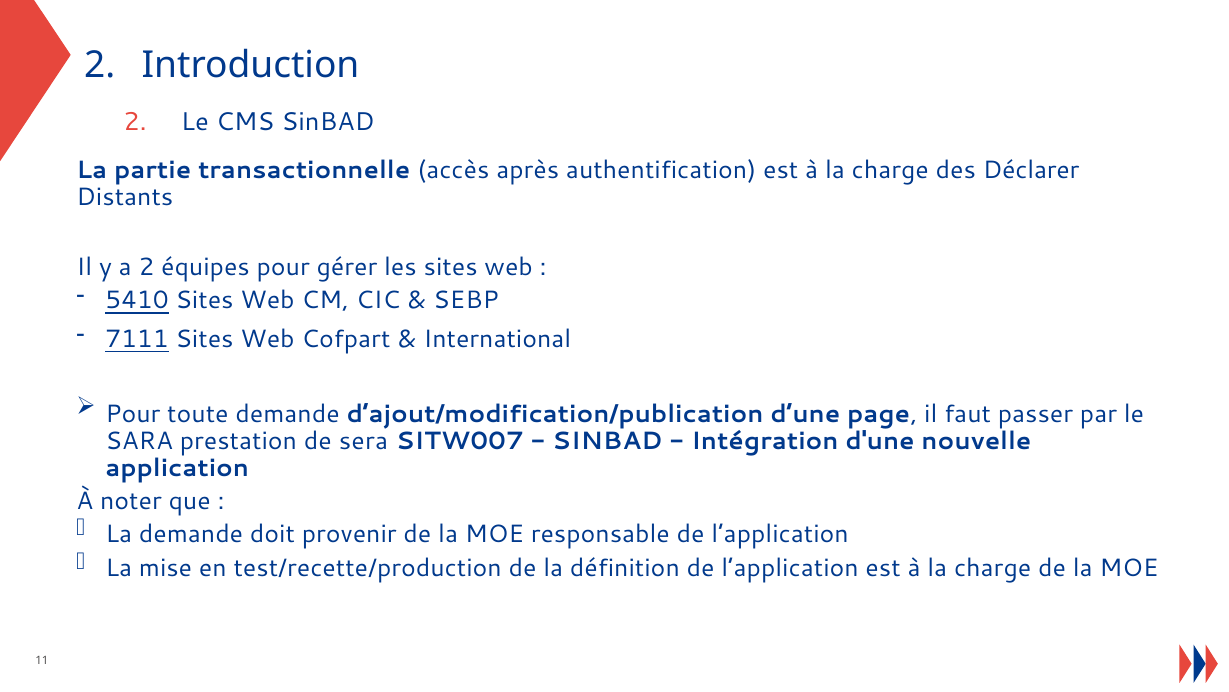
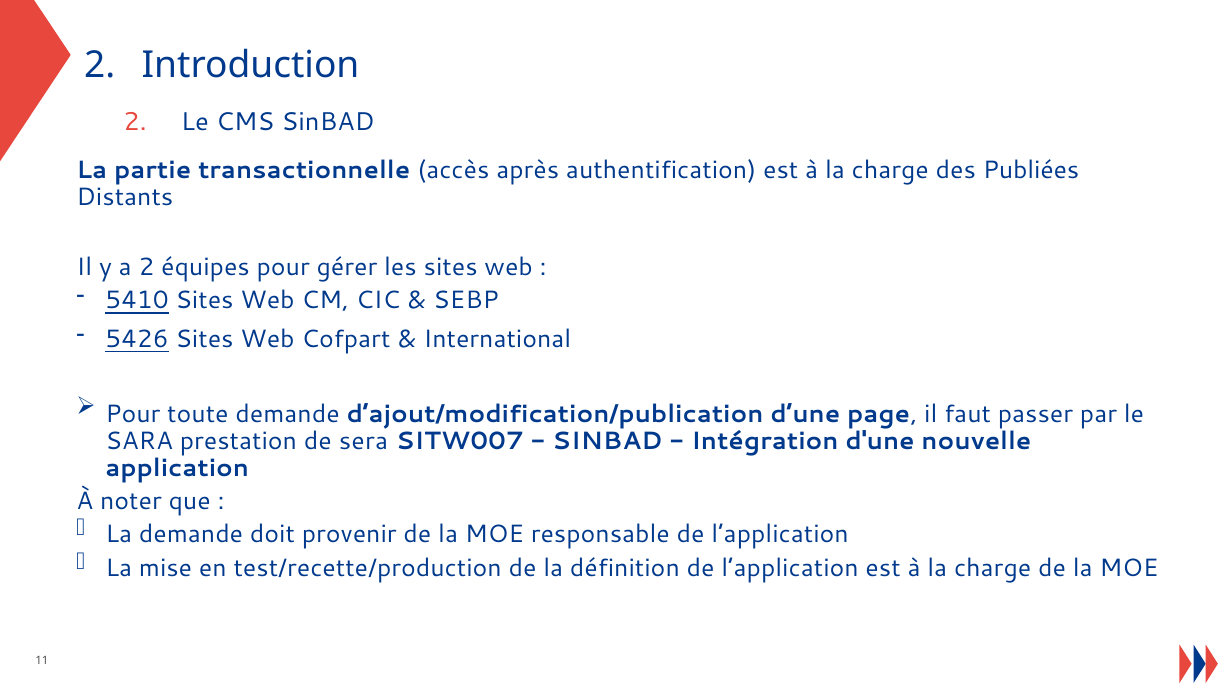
Déclarer: Déclarer -> Publiées
7111: 7111 -> 5426
